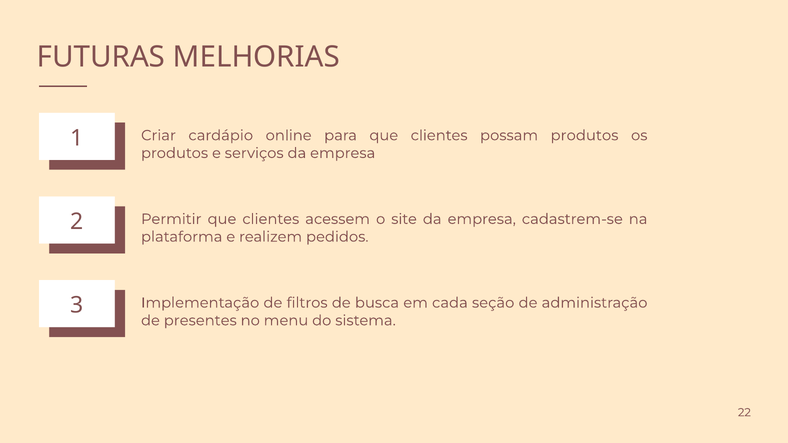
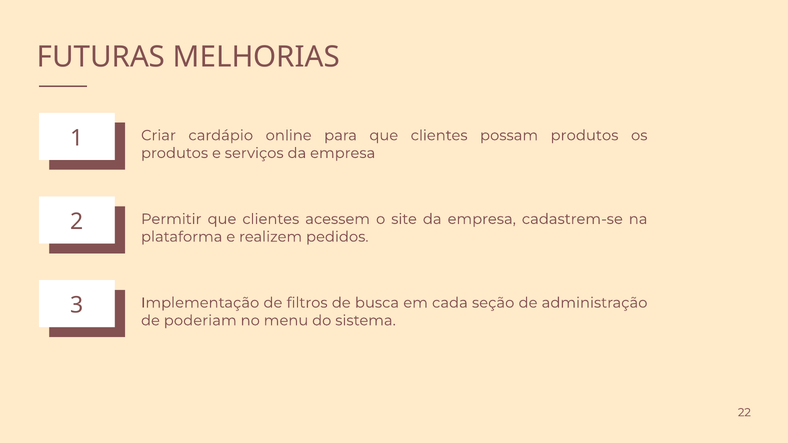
presentes: presentes -> poderiam
